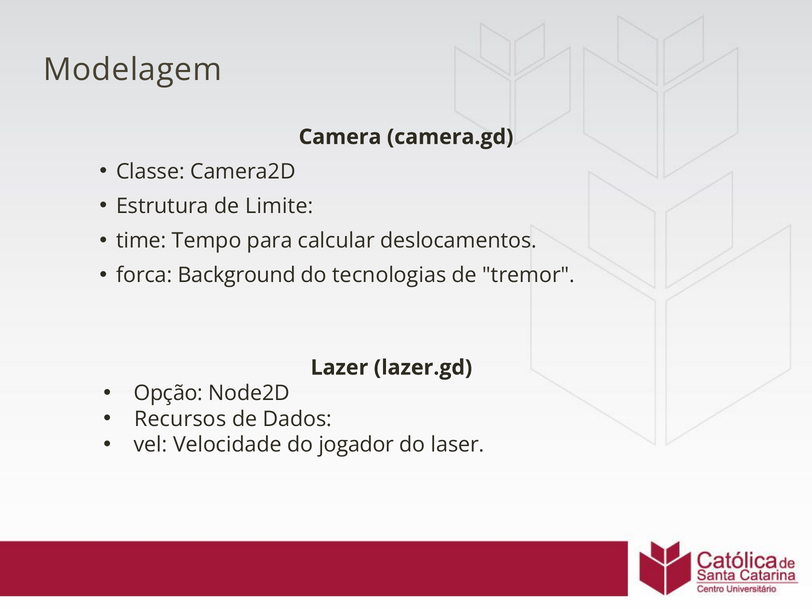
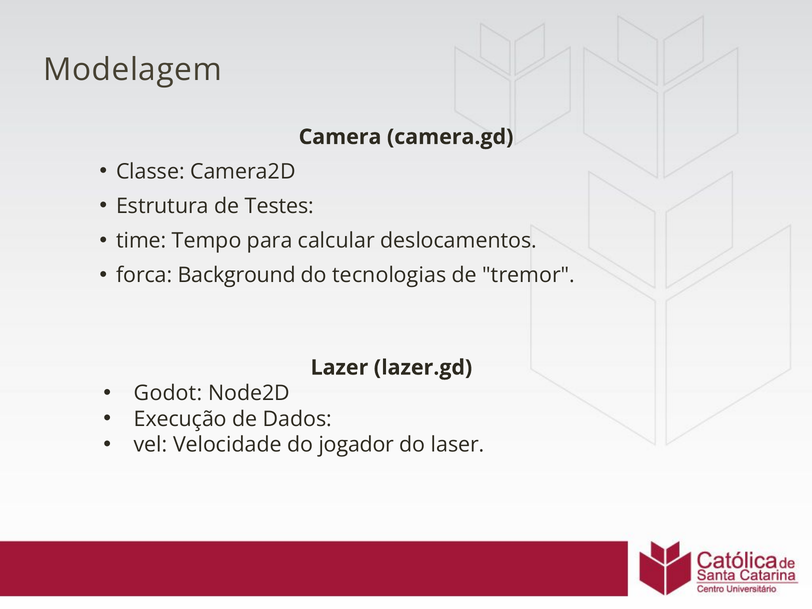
Limite: Limite -> Testes
Opção: Opção -> Godot
Recursos: Recursos -> Execução
